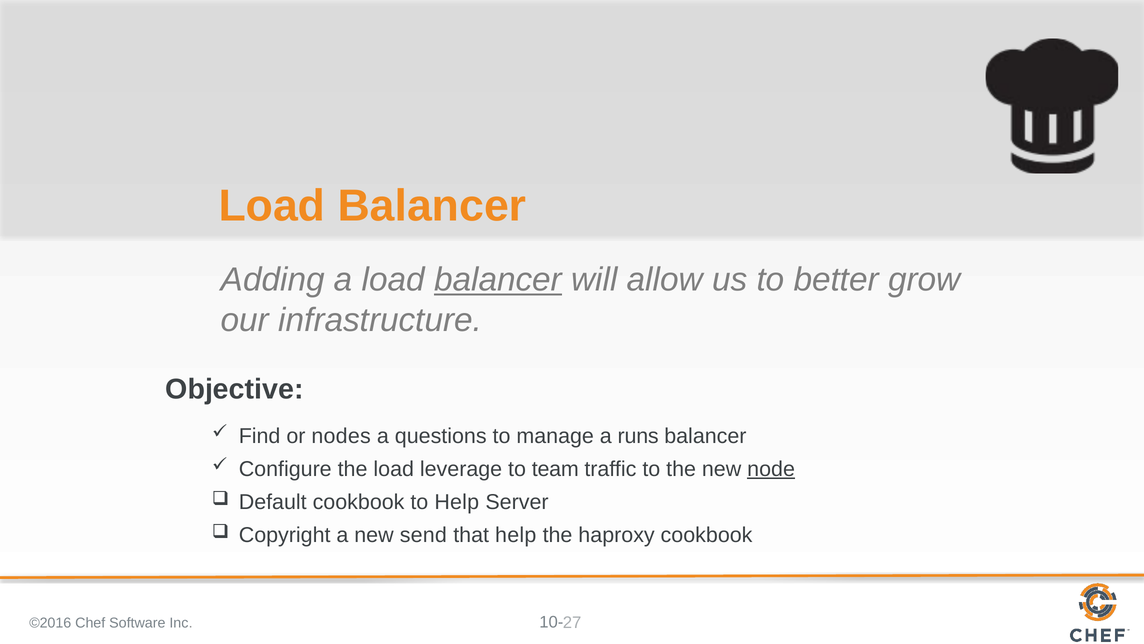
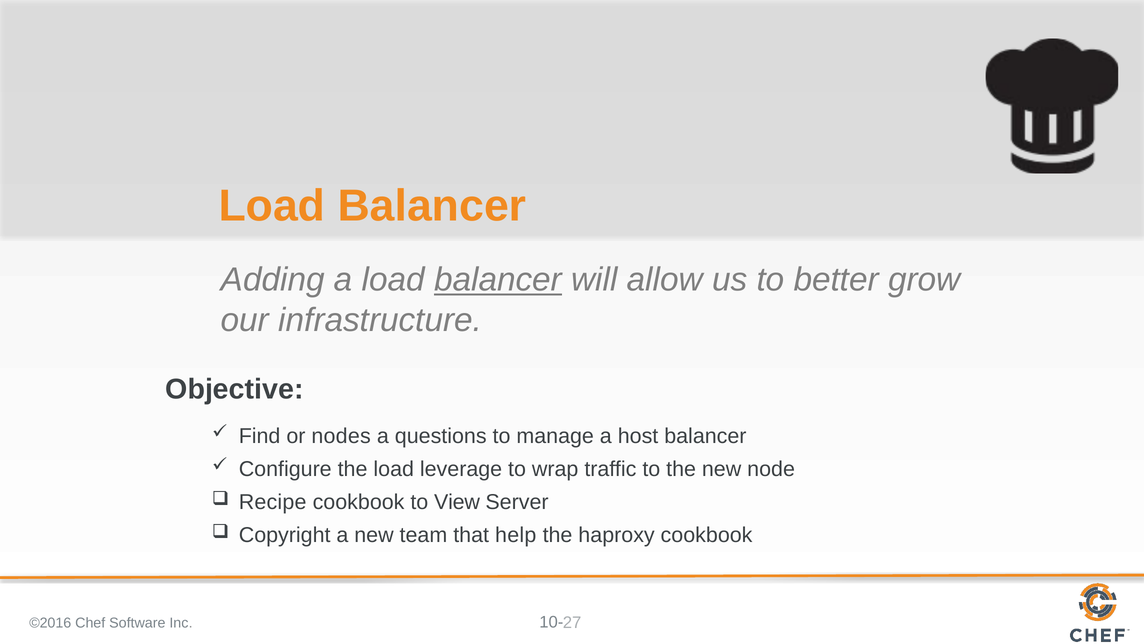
runs: runs -> host
team: team -> wrap
node underline: present -> none
Default: Default -> Recipe
to Help: Help -> View
send: send -> team
